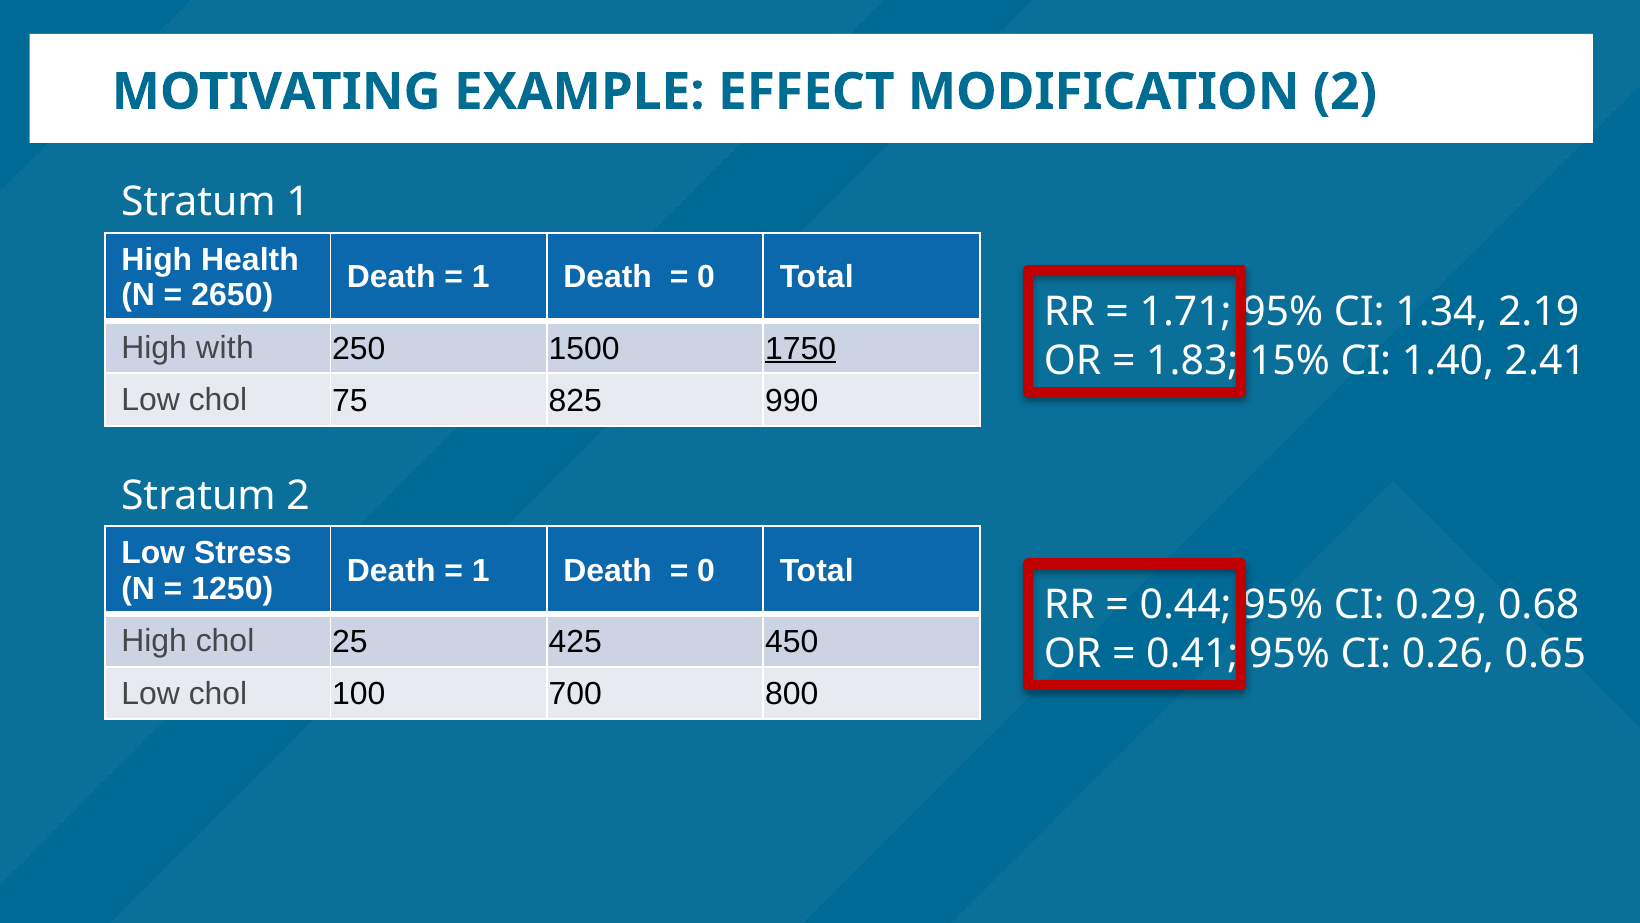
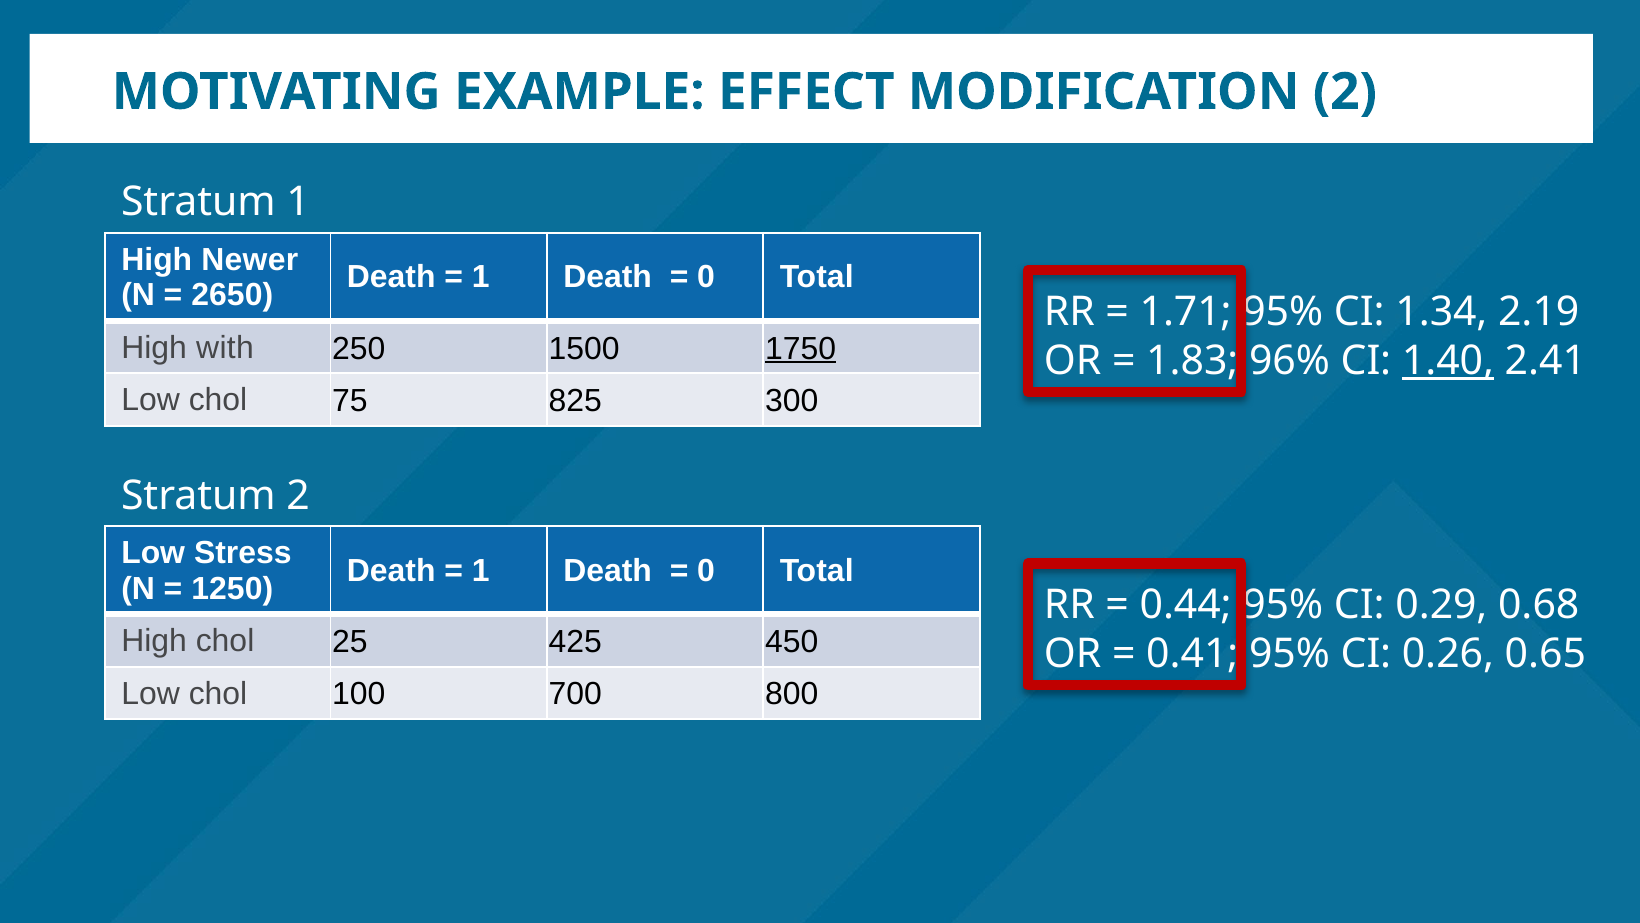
Health: Health -> Newer
15%: 15% -> 96%
1.40 underline: none -> present
990: 990 -> 300
